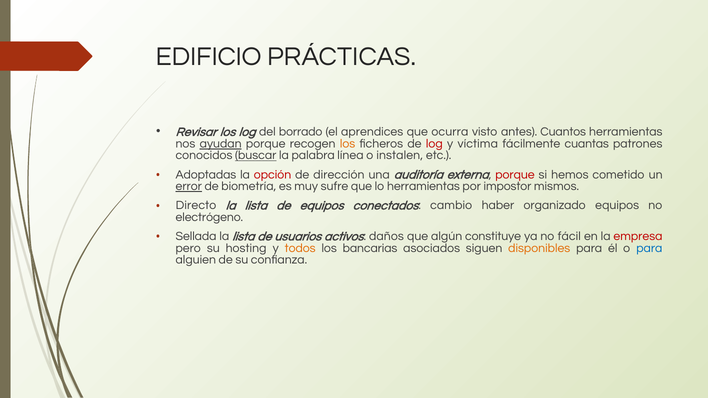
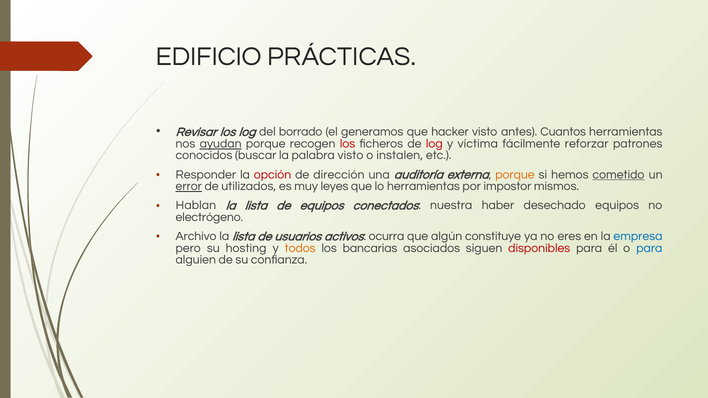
aprendices: aprendices -> generamos
ocurra: ocurra -> hacker
los at (348, 144) colour: orange -> red
cuantas: cuantas -> reforzar
buscar underline: present -> none
palabra línea: línea -> visto
Adoptadas: Adoptadas -> Responder
porque at (515, 175) colour: red -> orange
cometido underline: none -> present
biometría: biometría -> utilizados
sufre: sufre -> leyes
Directo: Directo -> Hablan
cambio: cambio -> nuestra
organizado: organizado -> desechado
daños: daños -> ocurra
fácil: fácil -> eres
empresa colour: red -> blue
Sellada: Sellada -> Archivo
disponibles colour: orange -> red
